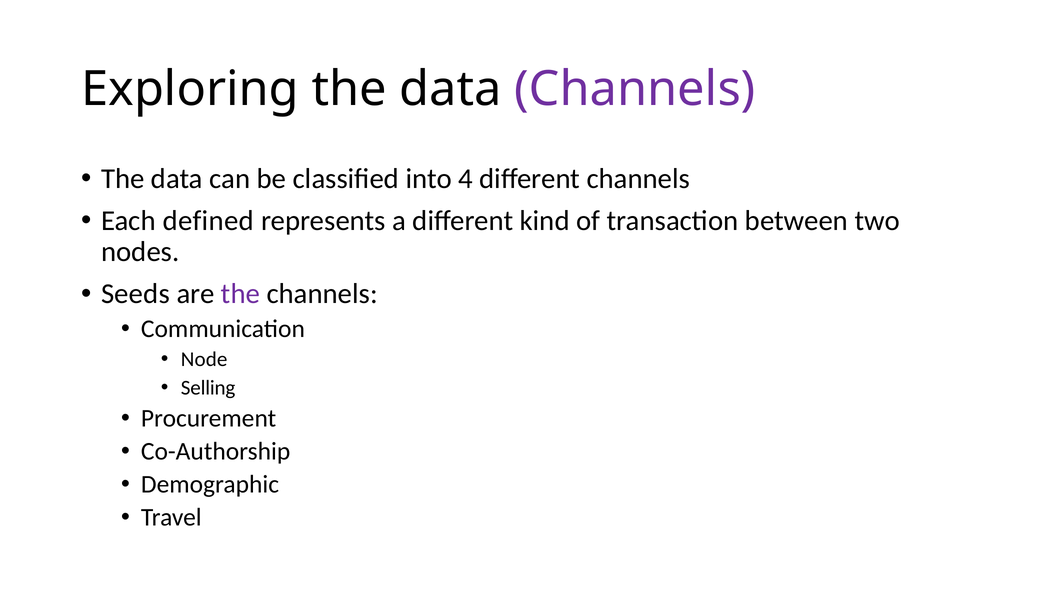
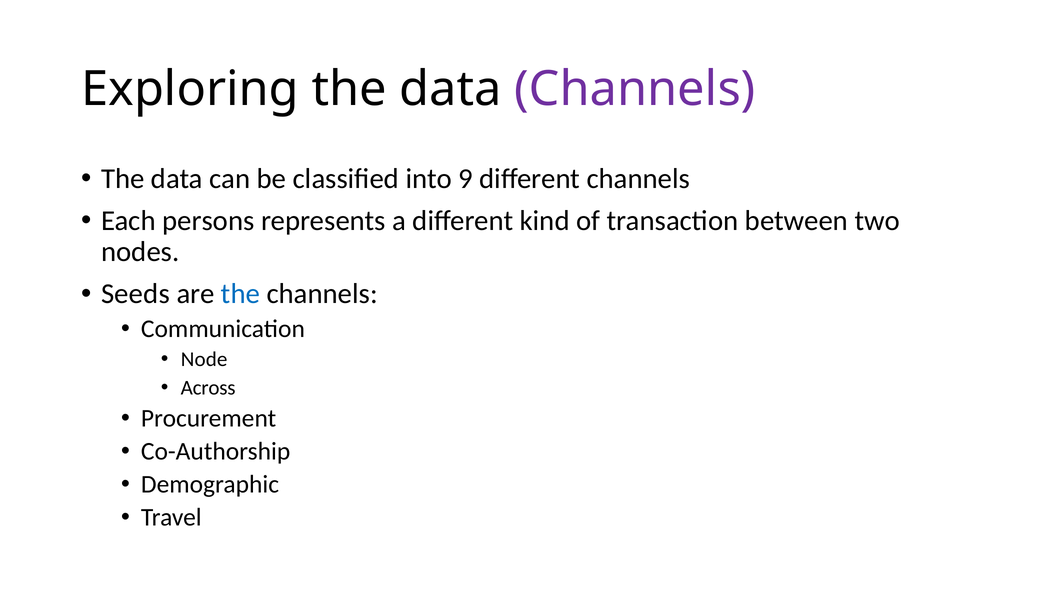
4: 4 -> 9
defined: defined -> persons
the at (240, 294) colour: purple -> blue
Selling: Selling -> Across
